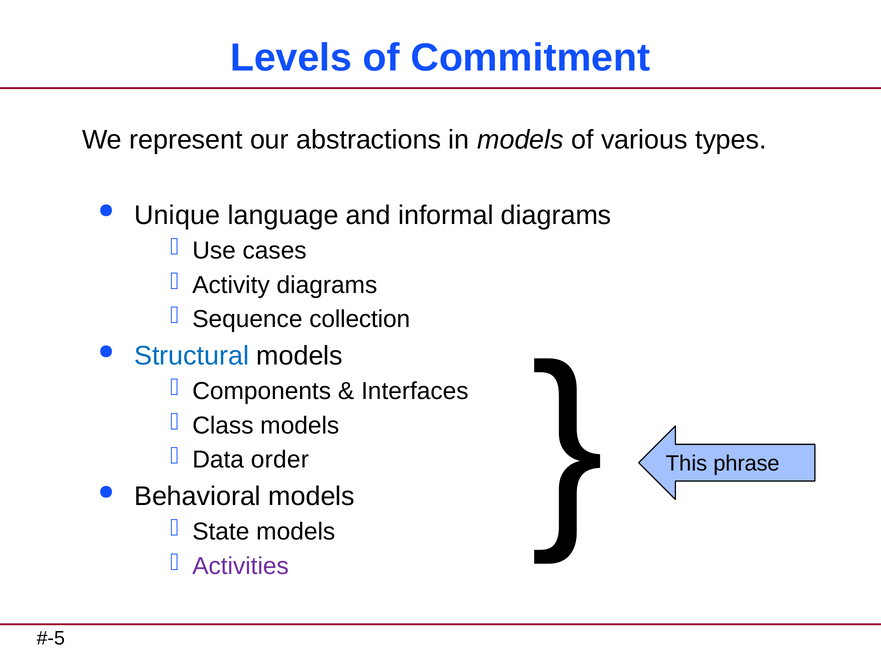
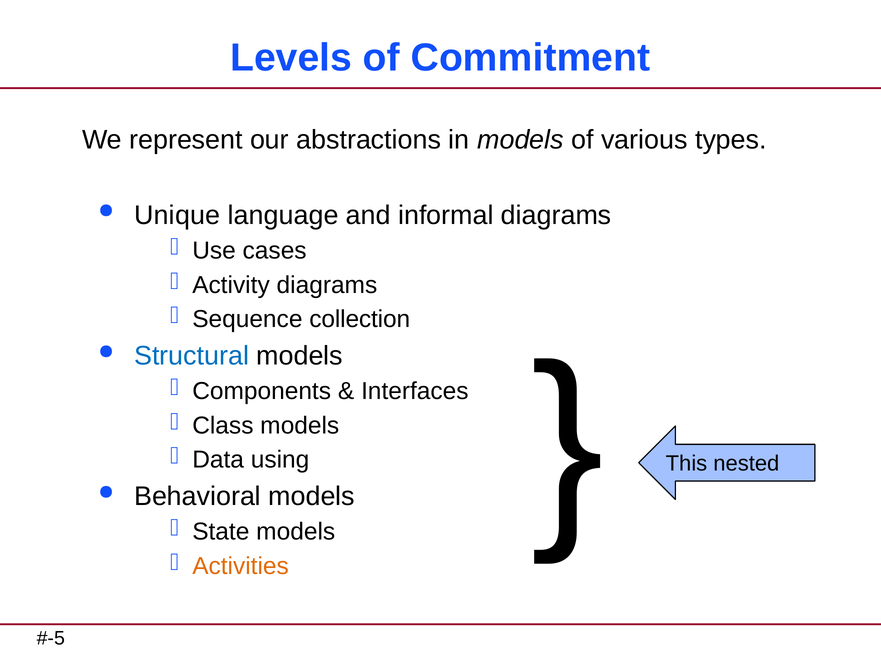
order: order -> using
phrase: phrase -> nested
Activities colour: purple -> orange
